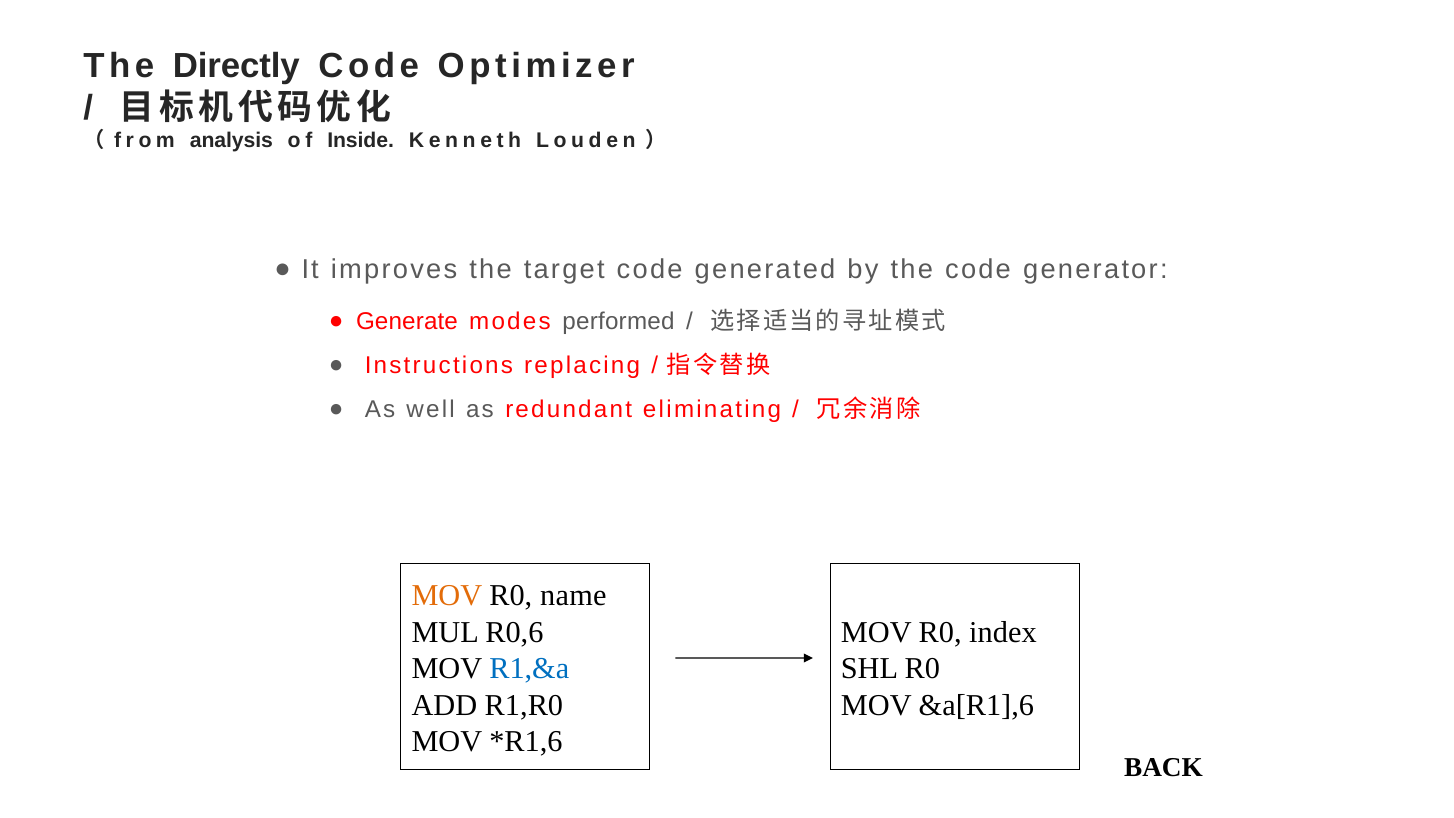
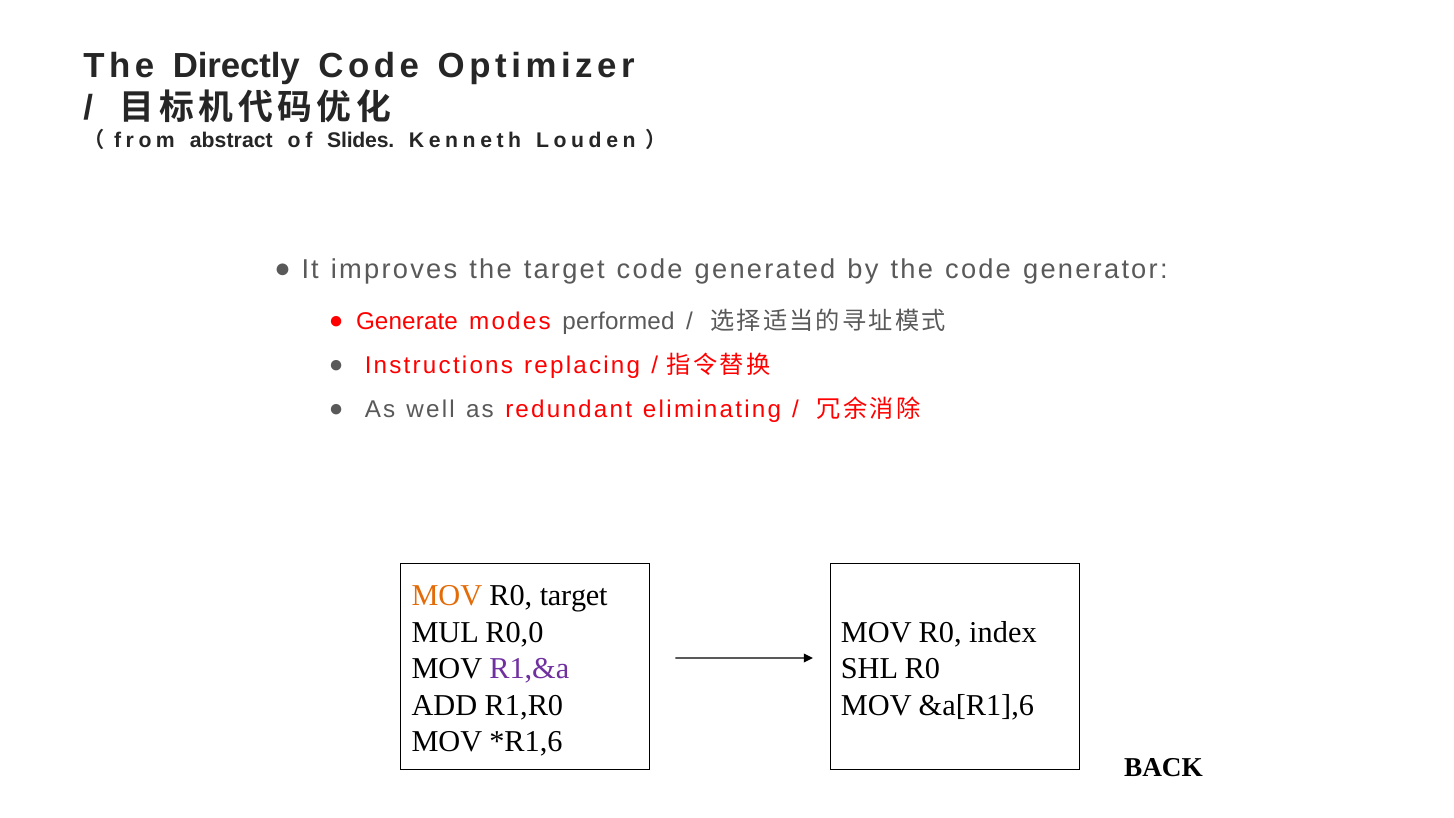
analysis: analysis -> abstract
Inside: Inside -> Slides
R0 name: name -> target
R0,6: R0,6 -> R0,0
R1,&a colour: blue -> purple
